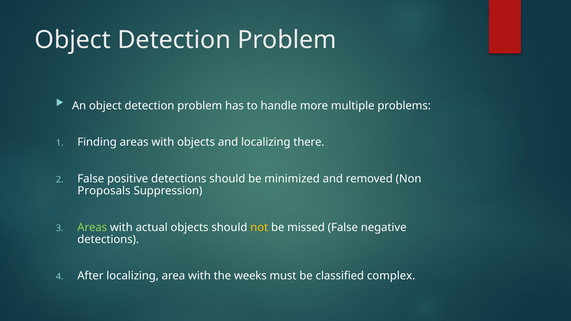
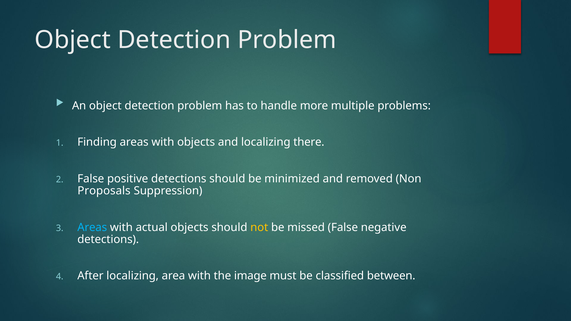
Areas at (92, 227) colour: light green -> light blue
weeks: weeks -> image
complex: complex -> between
